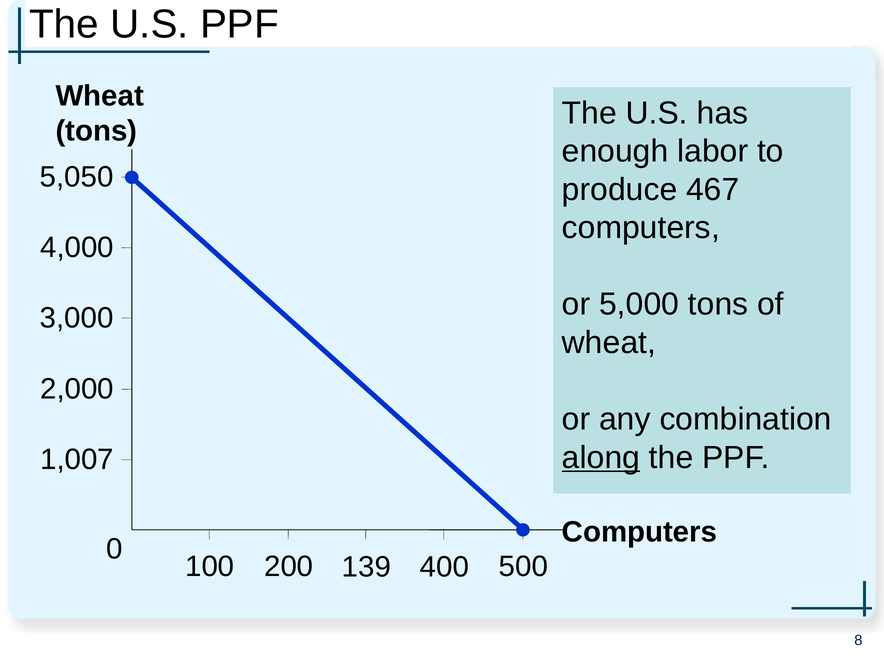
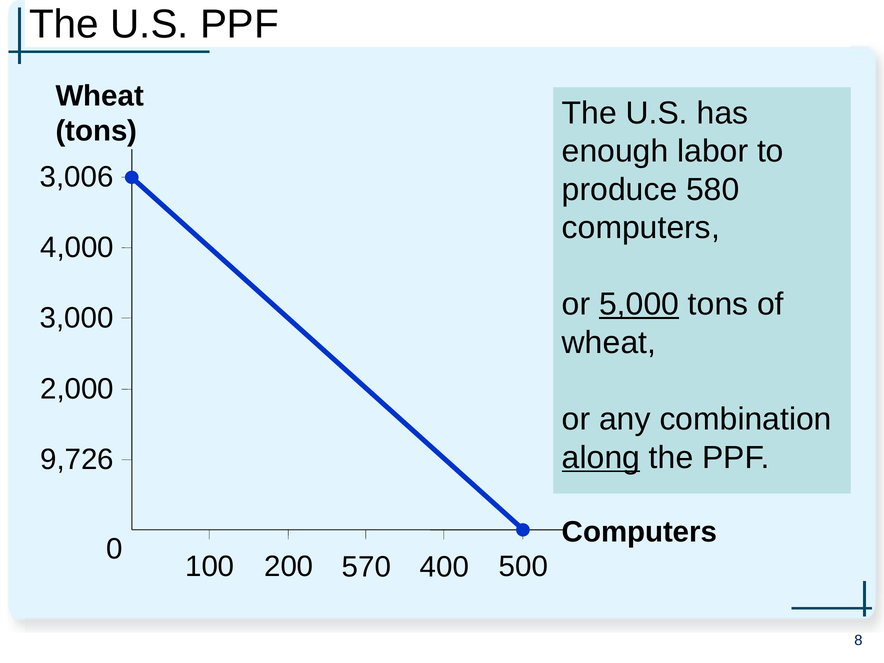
5,050: 5,050 -> 3,006
467: 467 -> 580
5,000 underline: none -> present
1,007: 1,007 -> 9,726
139: 139 -> 570
